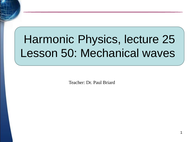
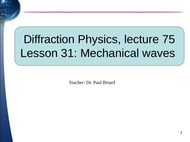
Harmonic: Harmonic -> Diffraction
25: 25 -> 75
50: 50 -> 31
